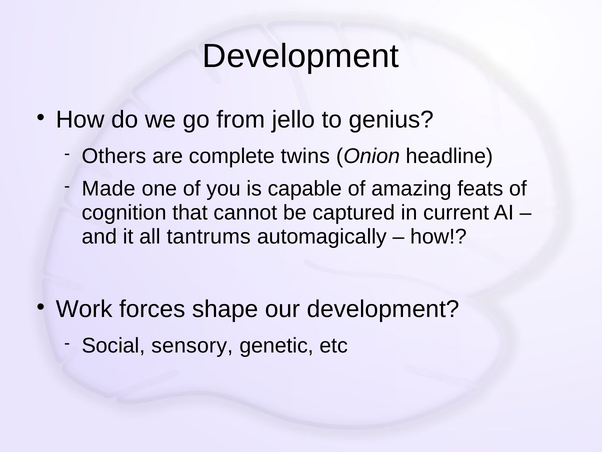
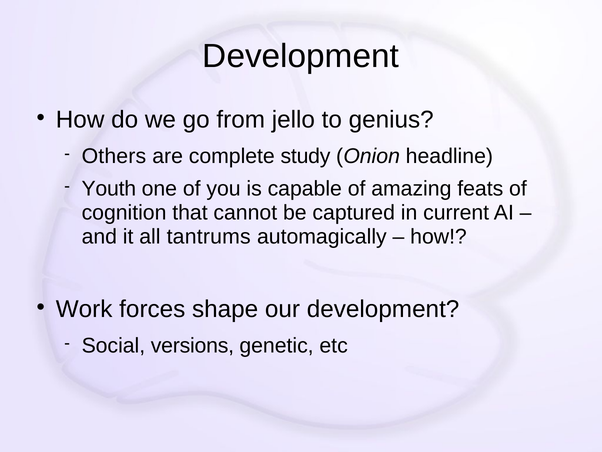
twins: twins -> study
Made: Made -> Youth
sensory: sensory -> versions
